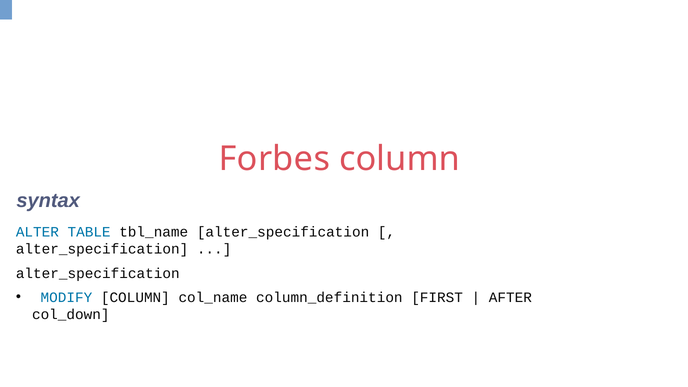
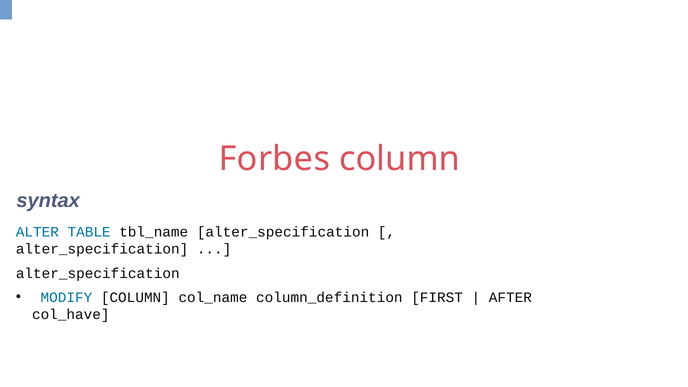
col_down: col_down -> col_have
